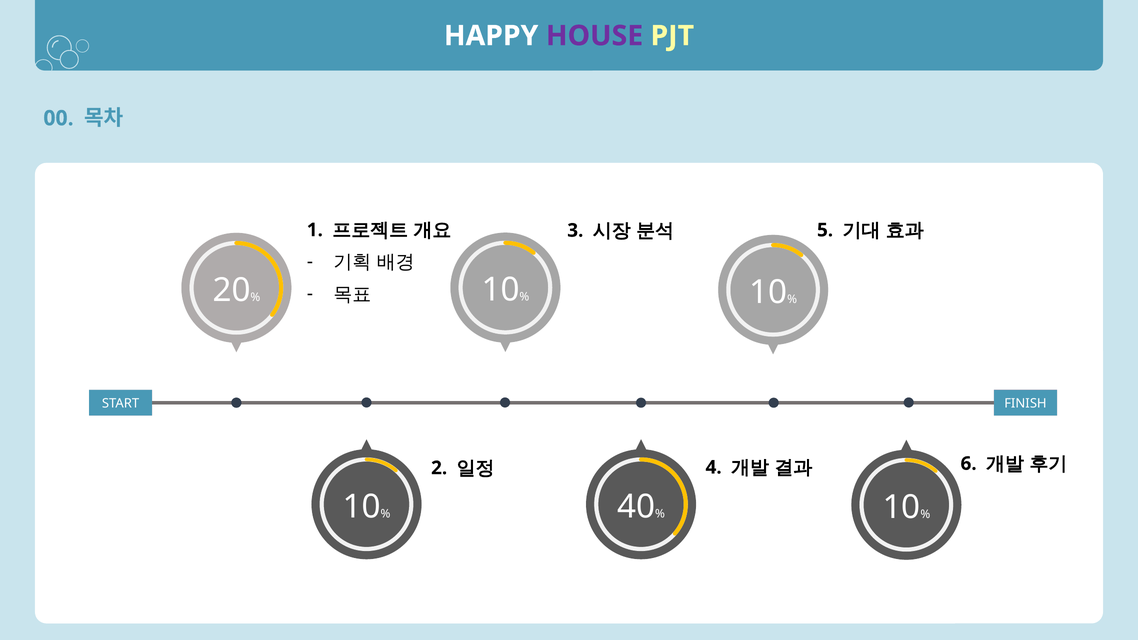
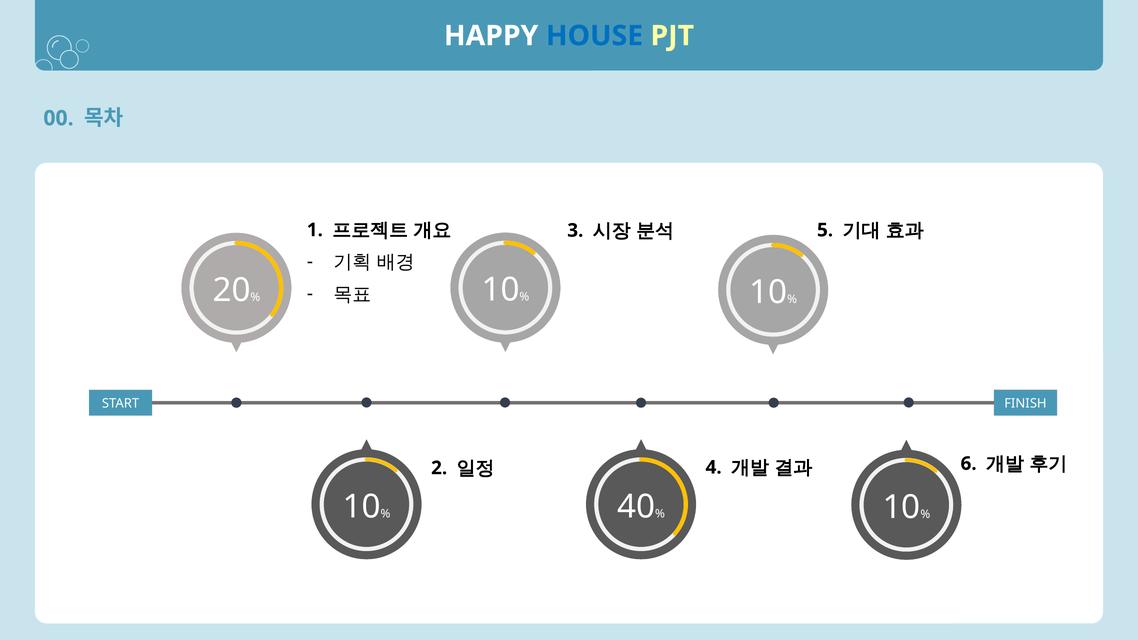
HOUSE colour: purple -> blue
